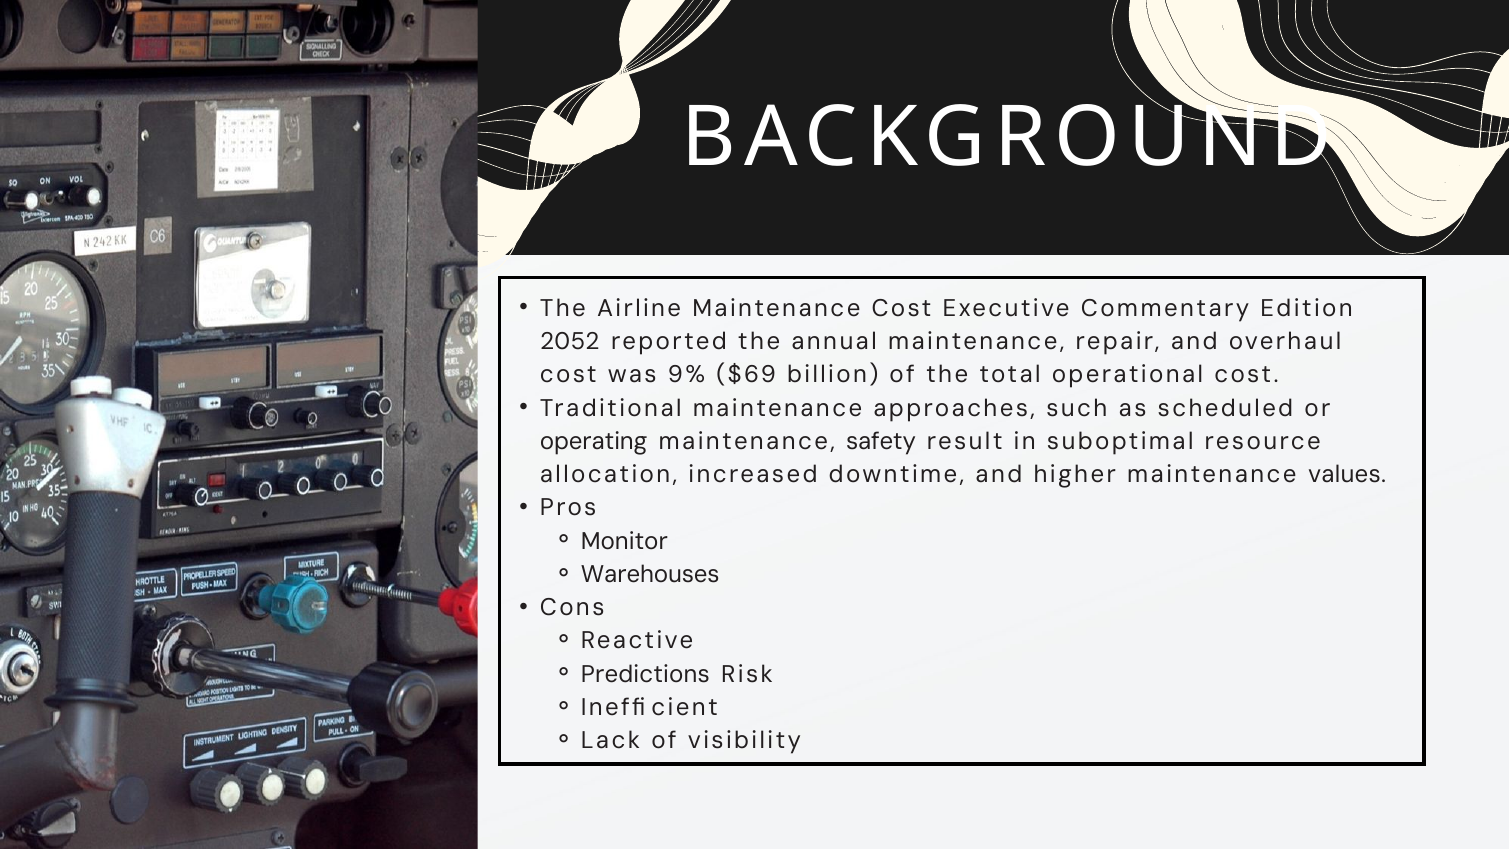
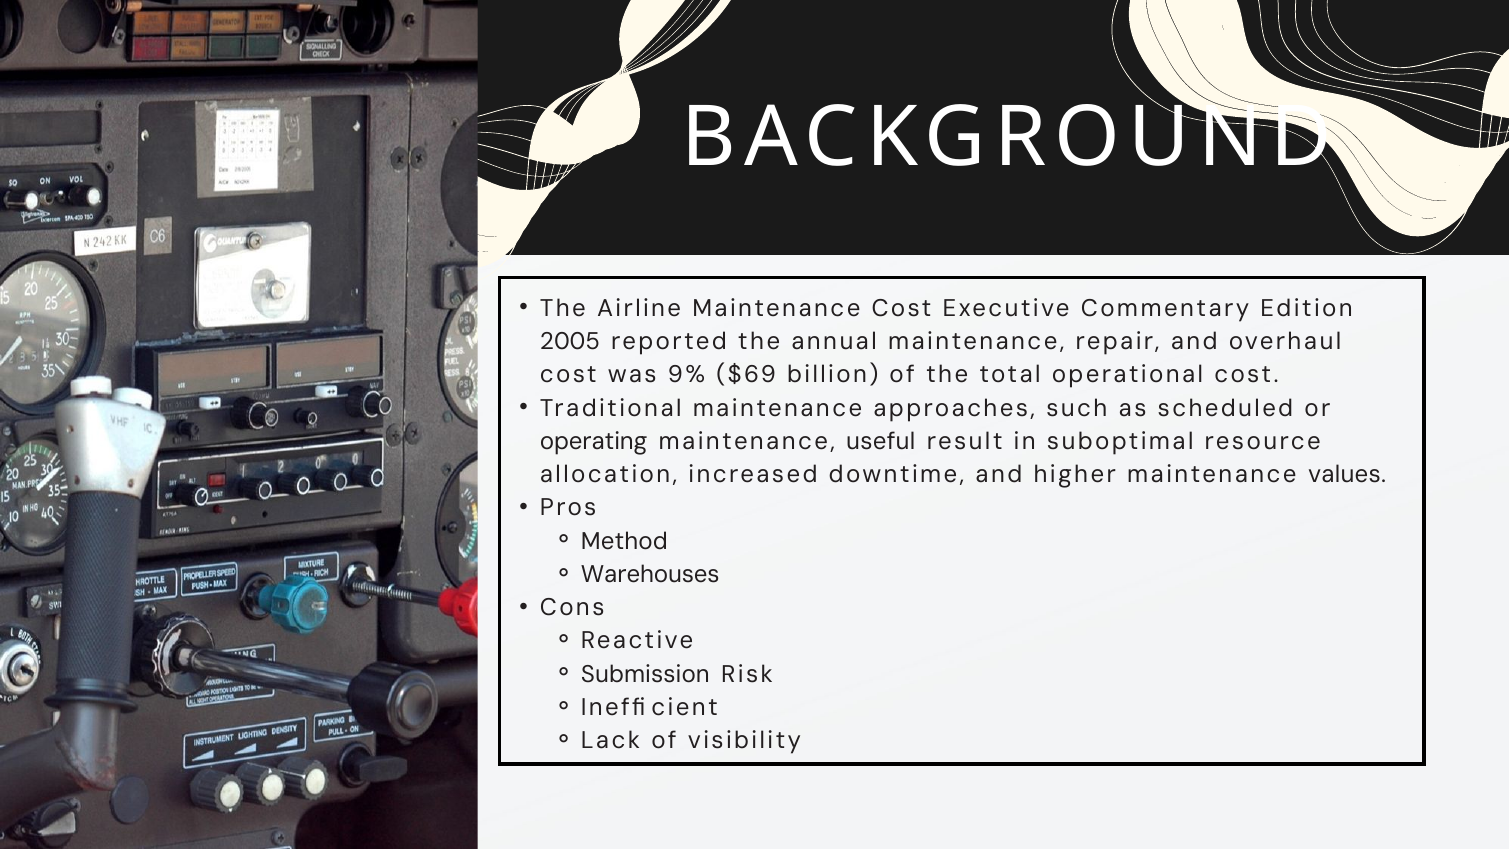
2052: 2052 -> 2005
safety: safety -> useful
Monitor: Monitor -> Method
Predictions: Predictions -> Submission
